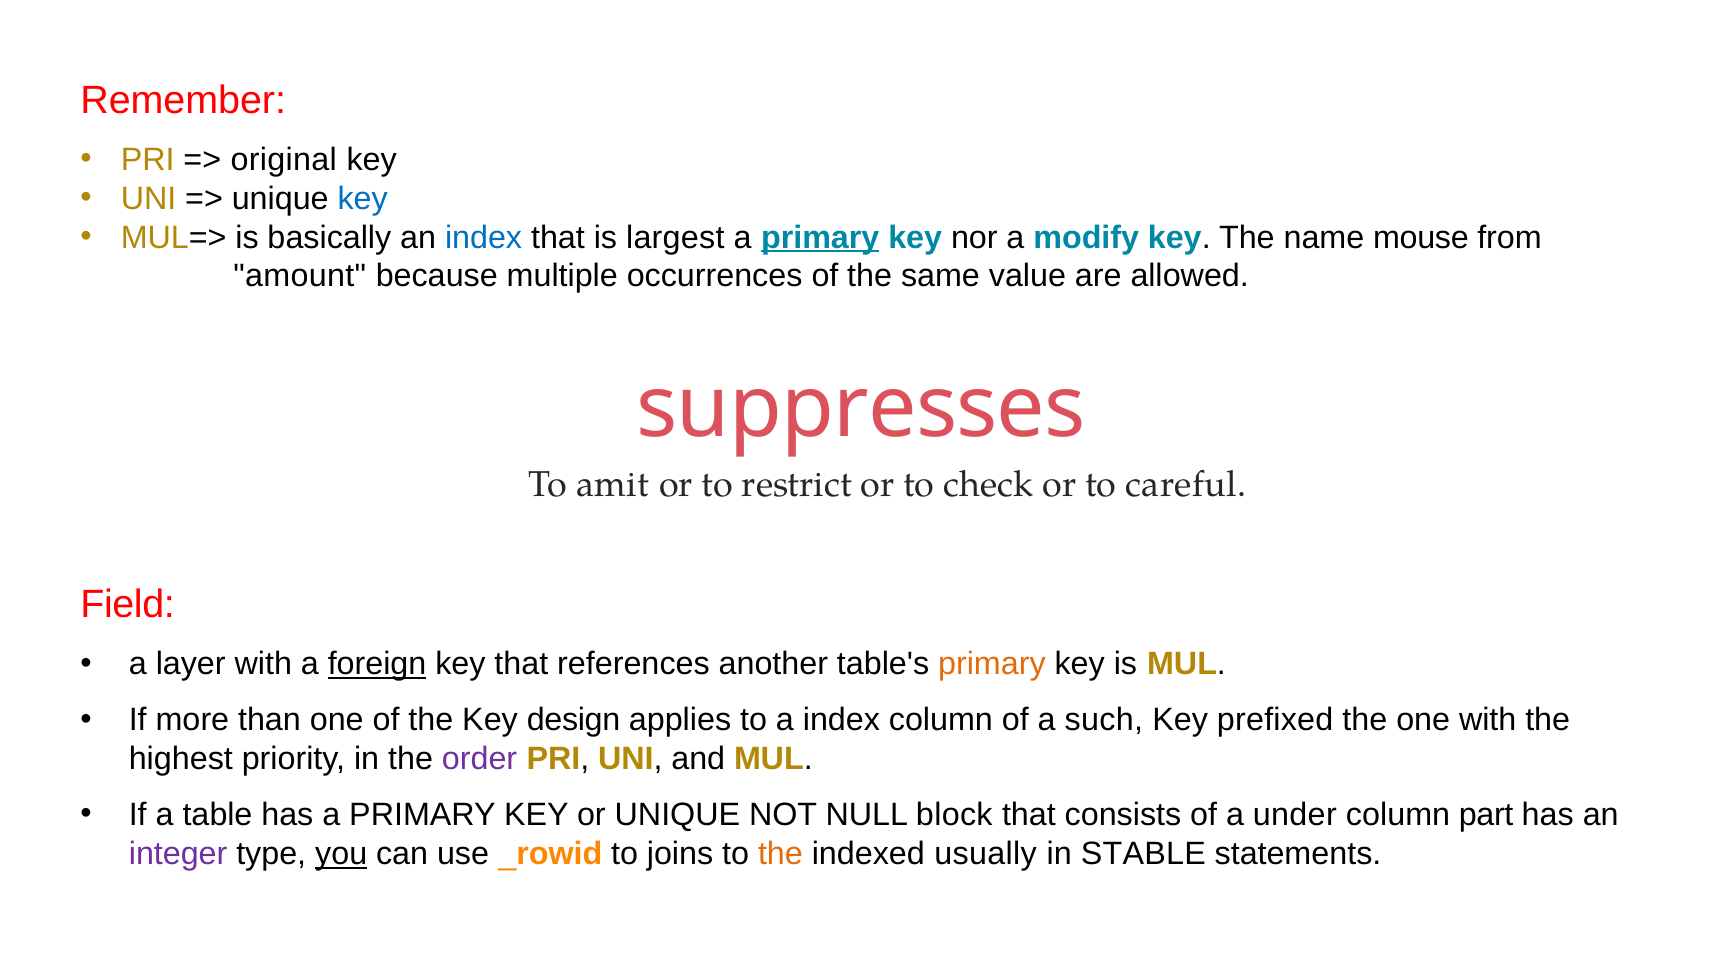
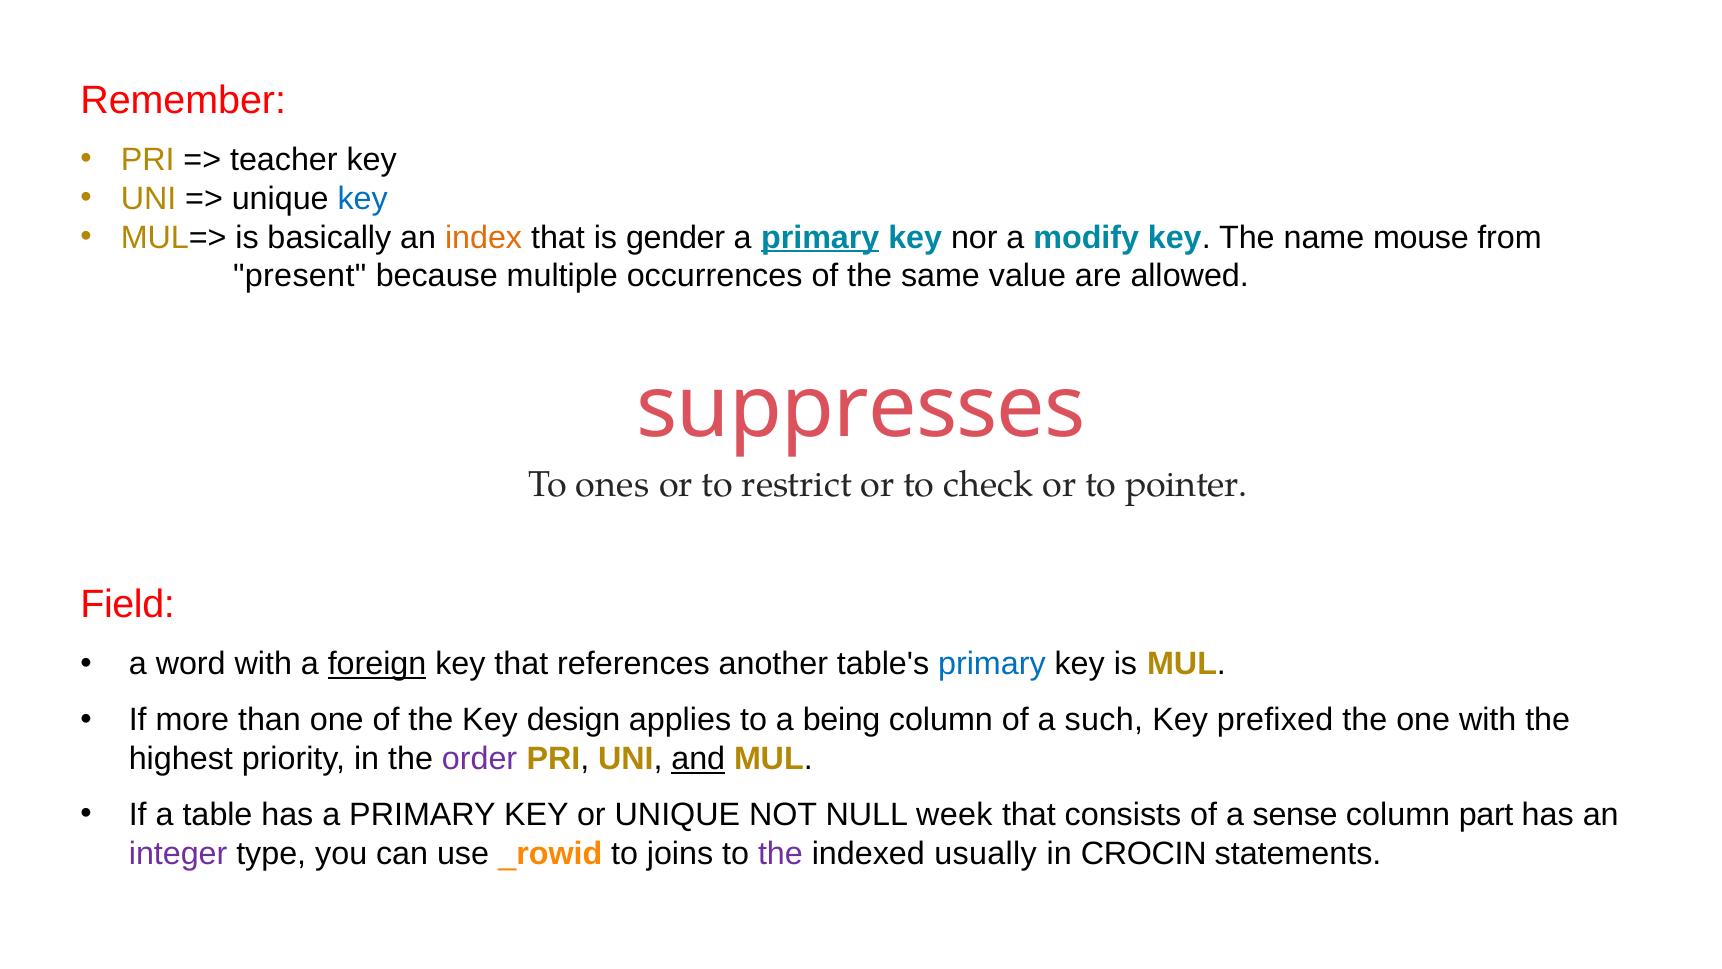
original: original -> teacher
index at (484, 237) colour: blue -> orange
largest: largest -> gender
amount: amount -> present
amit: amit -> ones
careful: careful -> pointer
layer: layer -> word
primary at (992, 664) colour: orange -> blue
a index: index -> being
and underline: none -> present
block: block -> week
under: under -> sense
you underline: present -> none
the at (780, 853) colour: orange -> purple
STABLE: STABLE -> CROCIN
